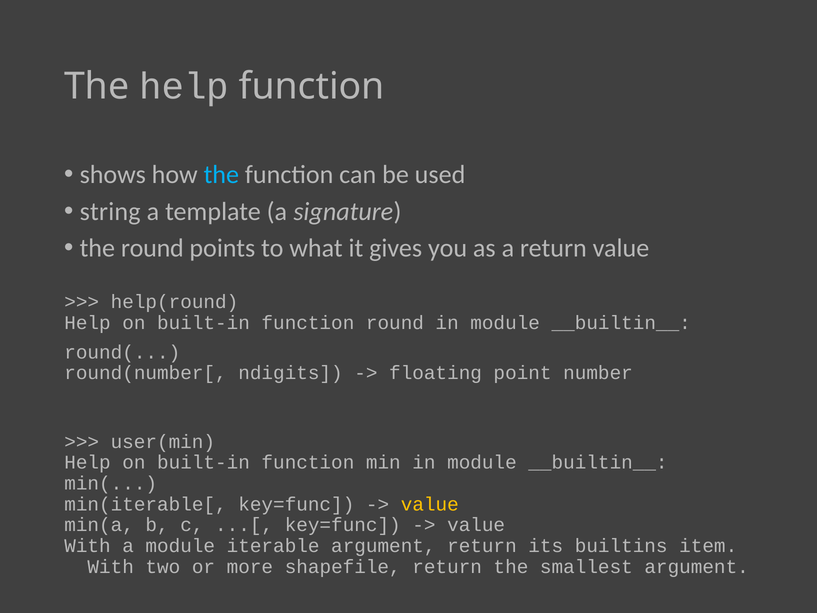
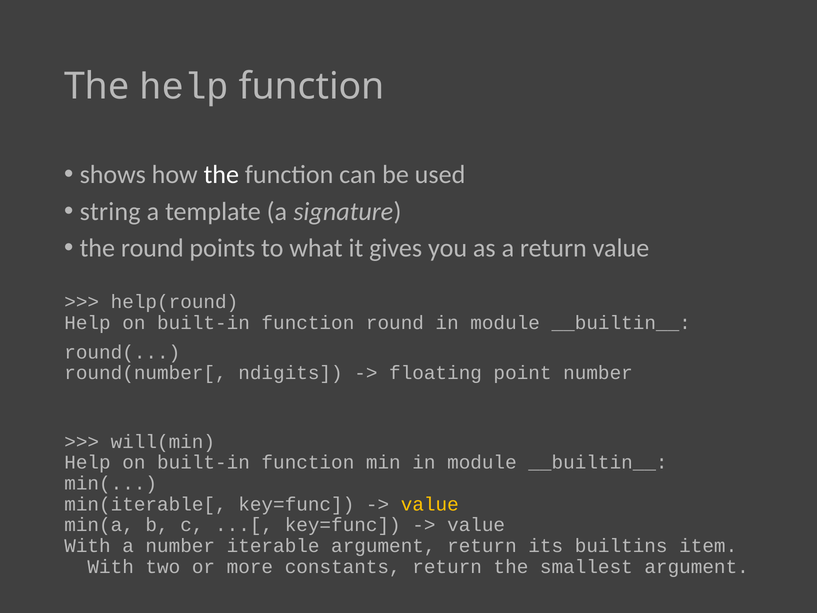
the at (221, 175) colour: light blue -> white
user(min: user(min -> will(min
a module: module -> number
shapefile: shapefile -> constants
